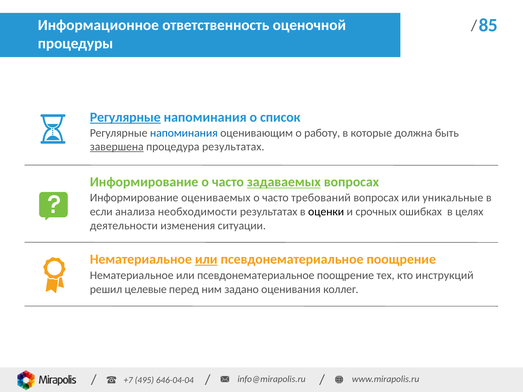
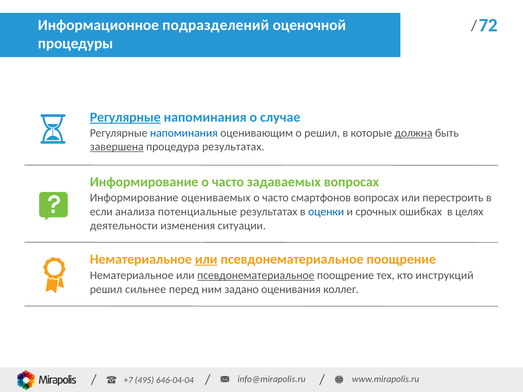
ответственность: ответственность -> подразделений
85: 85 -> 72
список: список -> случае
о работу: работу -> решил
должна underline: none -> present
задаваемых underline: present -> none
требований: требований -> смартфонов
уникальные: уникальные -> перестроить
необходимости: необходимости -> потенциальные
оценки colour: black -> blue
псевдонематериальное at (256, 276) underline: none -> present
целевые: целевые -> сильнее
